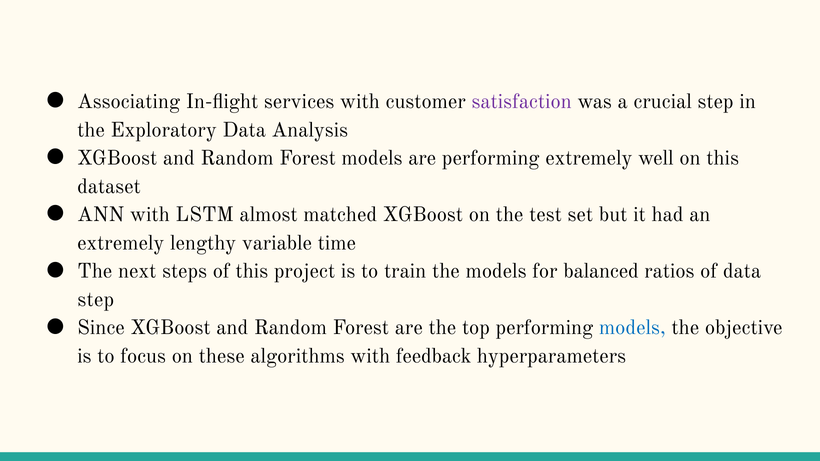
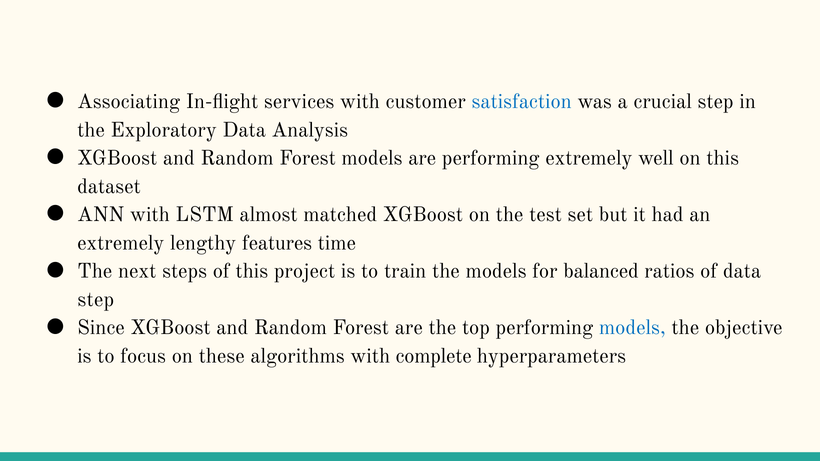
satisfaction colour: purple -> blue
variable: variable -> features
feedback: feedback -> complete
